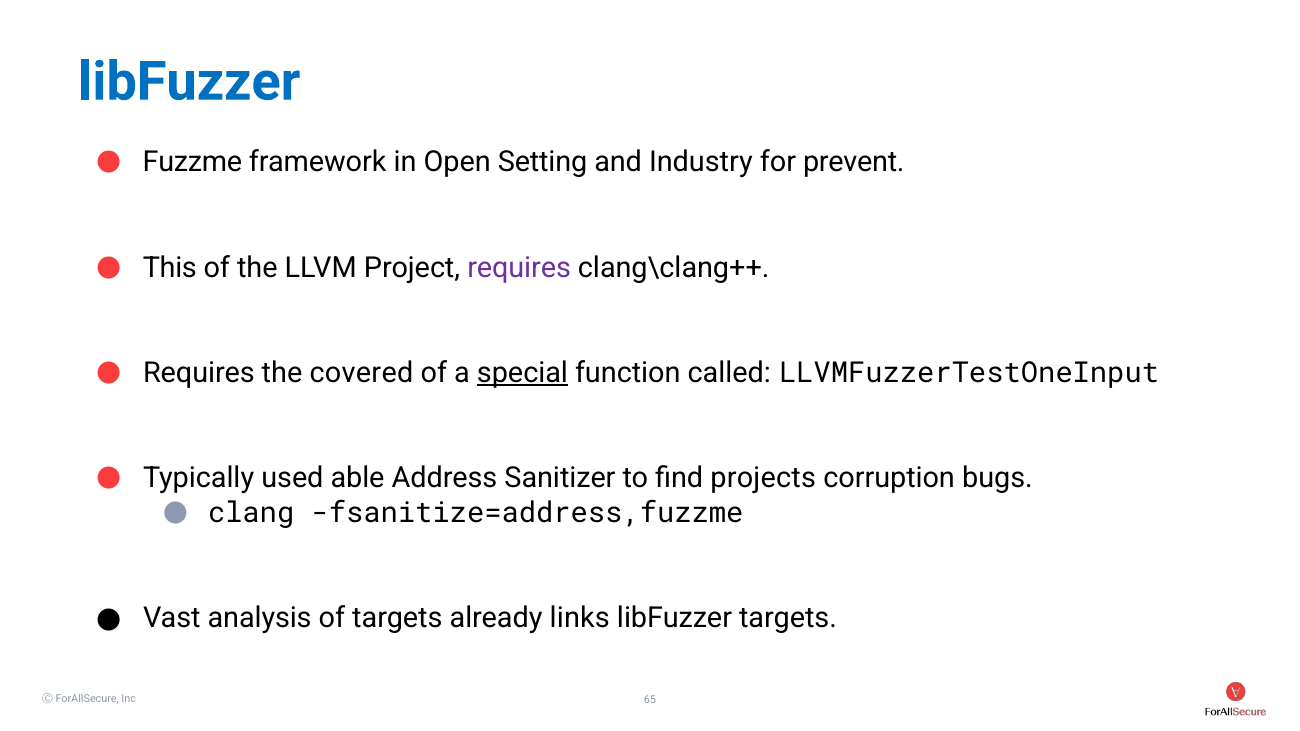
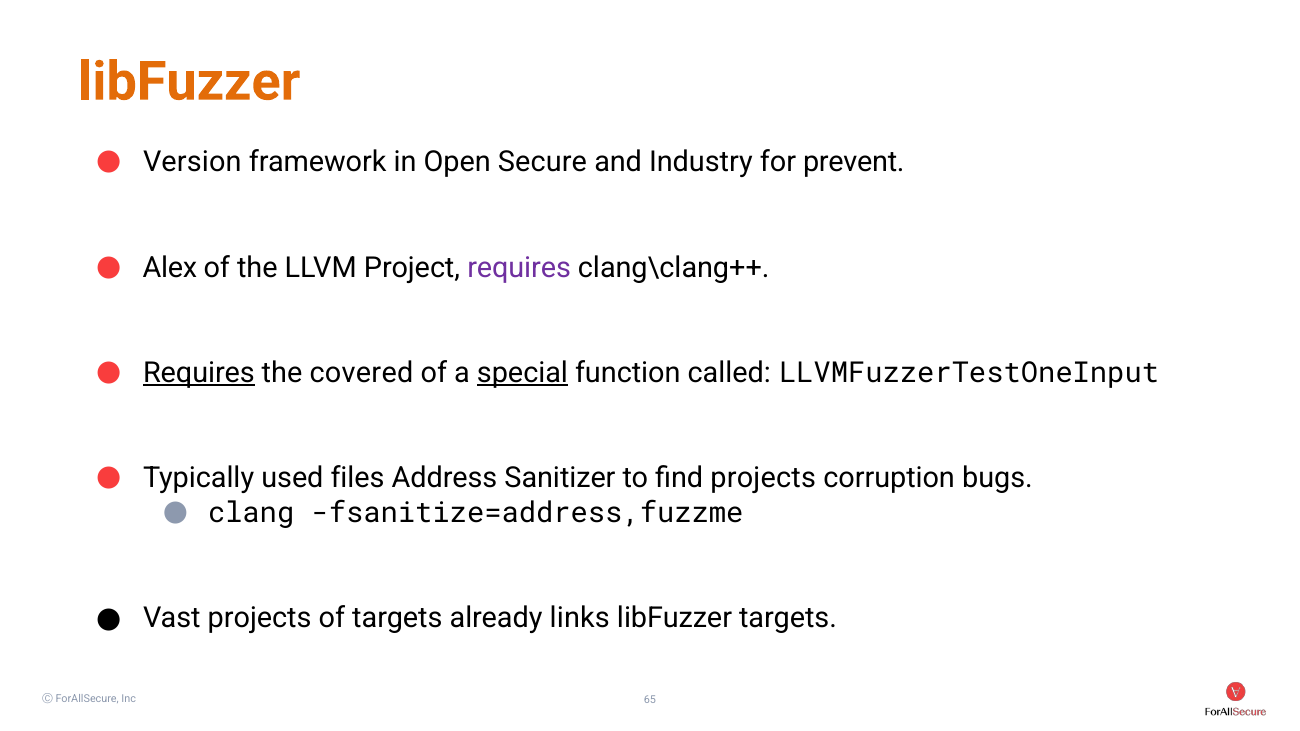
libFuzzer at (189, 82) colour: blue -> orange
Fuzzme: Fuzzme -> Version
Setting: Setting -> Secure
This: This -> Alex
Requires at (199, 373) underline: none -> present
able: able -> files
Vast analysis: analysis -> projects
